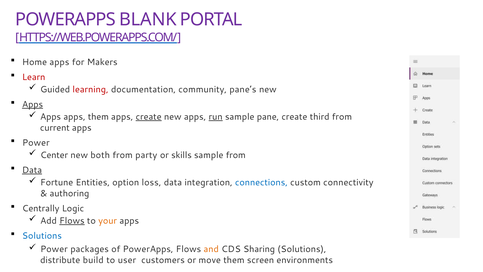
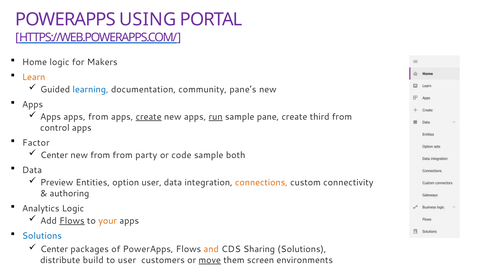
BLANK: BLANK -> USING
Home apps: apps -> logic
Learn colour: red -> orange
learning colour: red -> blue
Apps at (33, 104) underline: present -> none
apps them: them -> from
current: current -> control
Power at (36, 143): Power -> Factor
new both: both -> from
skills: skills -> code
sample from: from -> both
Data at (32, 170) underline: present -> none
Fortune: Fortune -> Preview
option loss: loss -> user
connections colour: blue -> orange
Centrally: Centrally -> Analytics
Power at (54, 249): Power -> Center
move underline: none -> present
